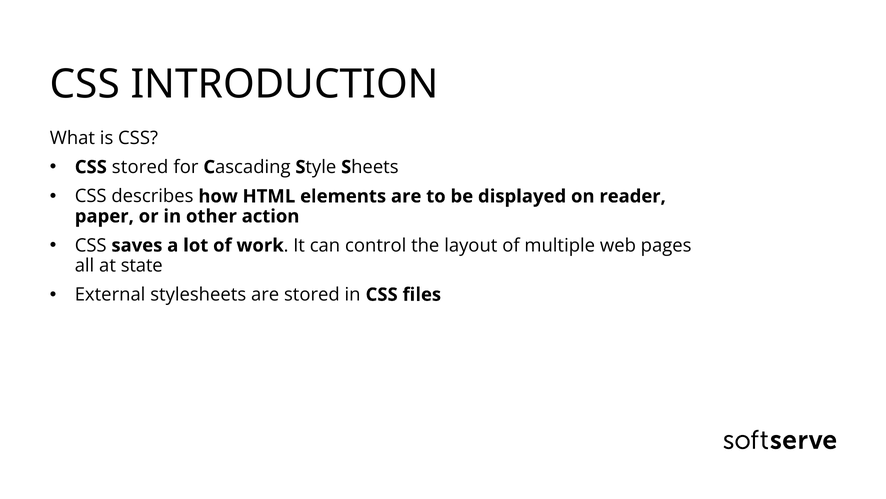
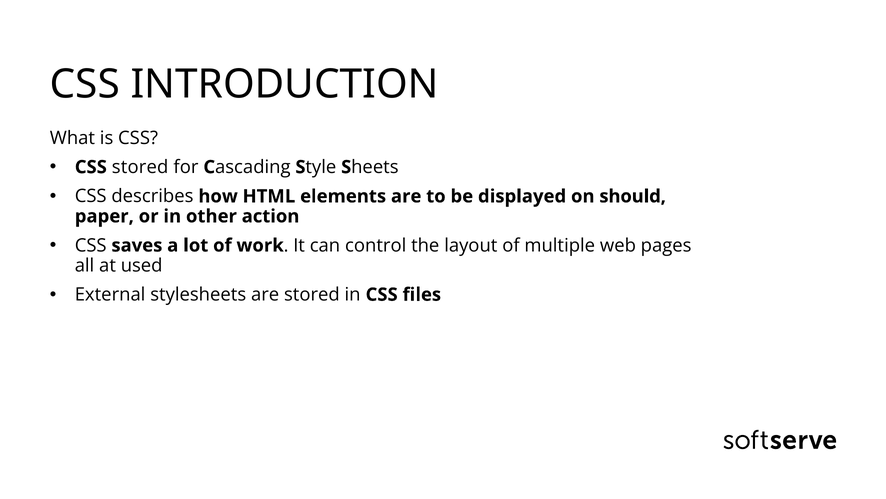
reader: reader -> should
state: state -> used
